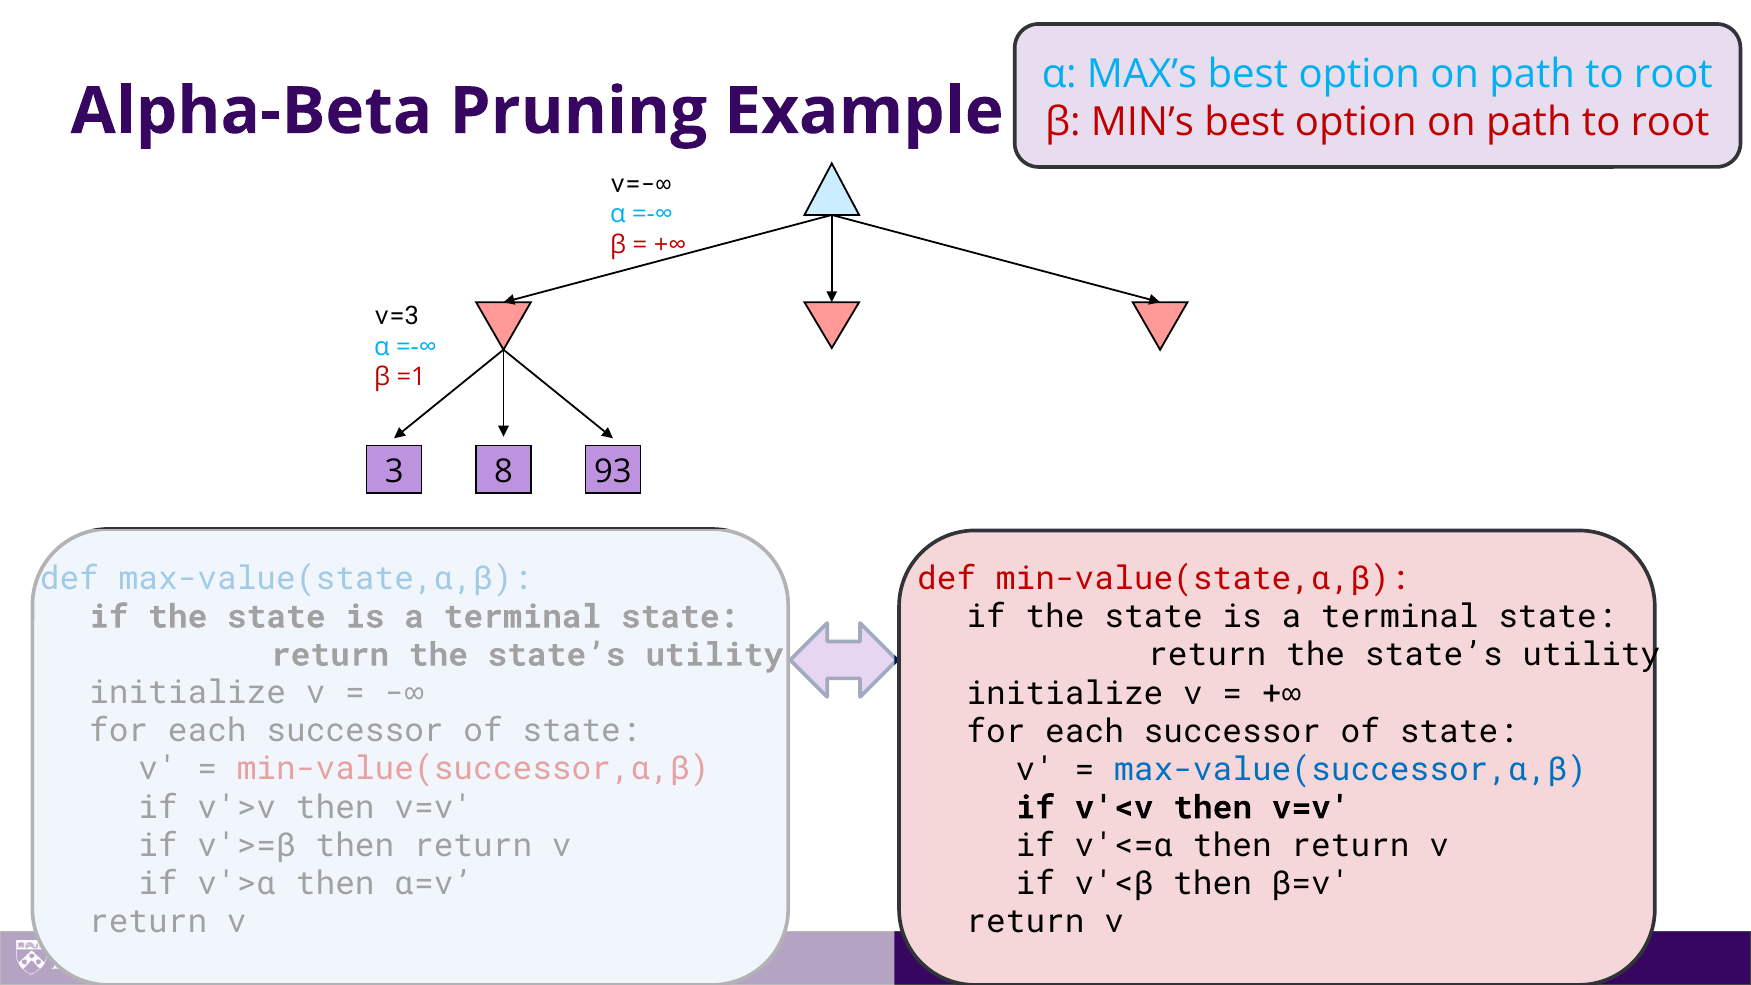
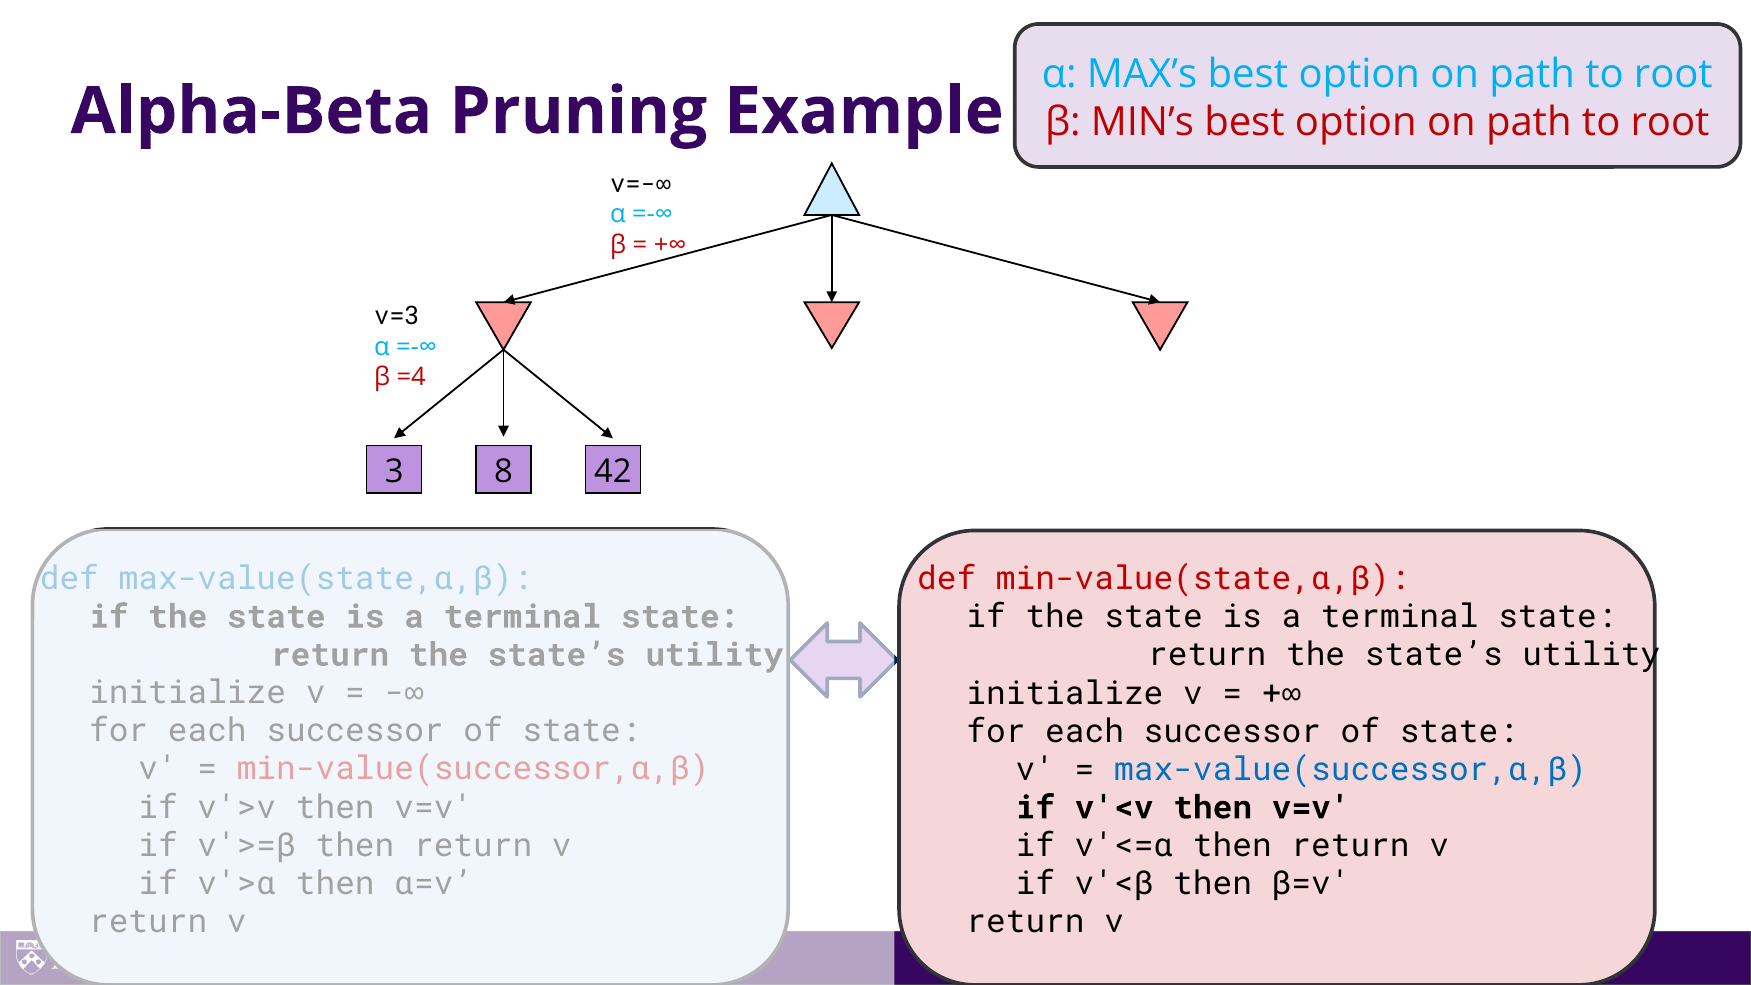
=1: =1 -> =4
93: 93 -> 42
